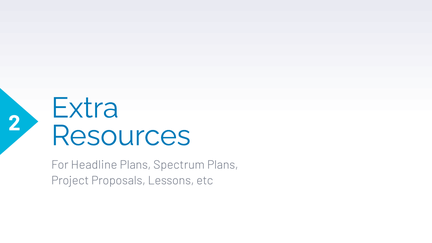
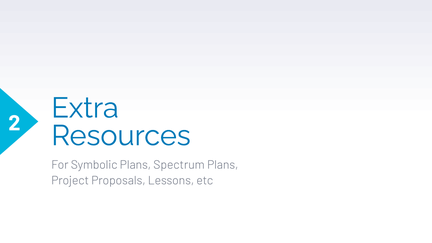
Headline: Headline -> Symbolic
